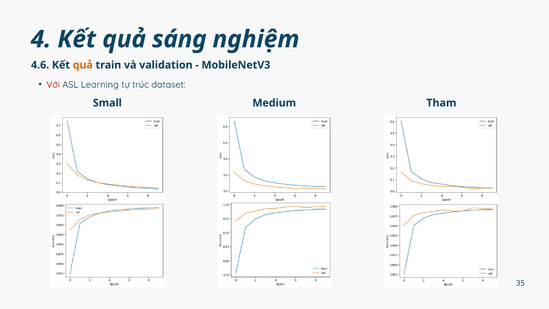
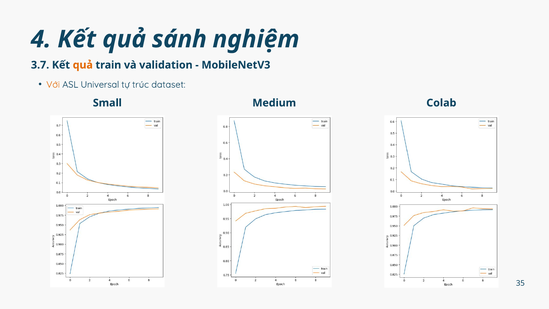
sáng: sáng -> sánh
4.6: 4.6 -> 3.7
Với colour: red -> orange
Learning: Learning -> Universal
Tham: Tham -> Colab
